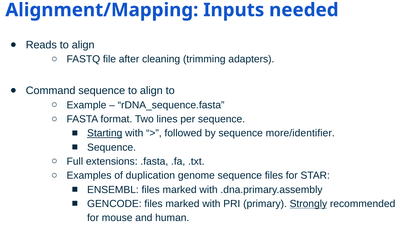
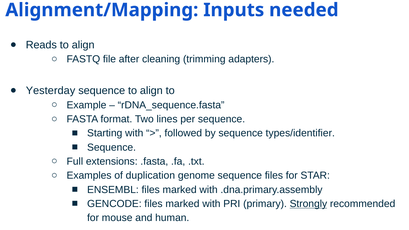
Command: Command -> Yesterday
Starting underline: present -> none
more/identifier: more/identifier -> types/identifier
